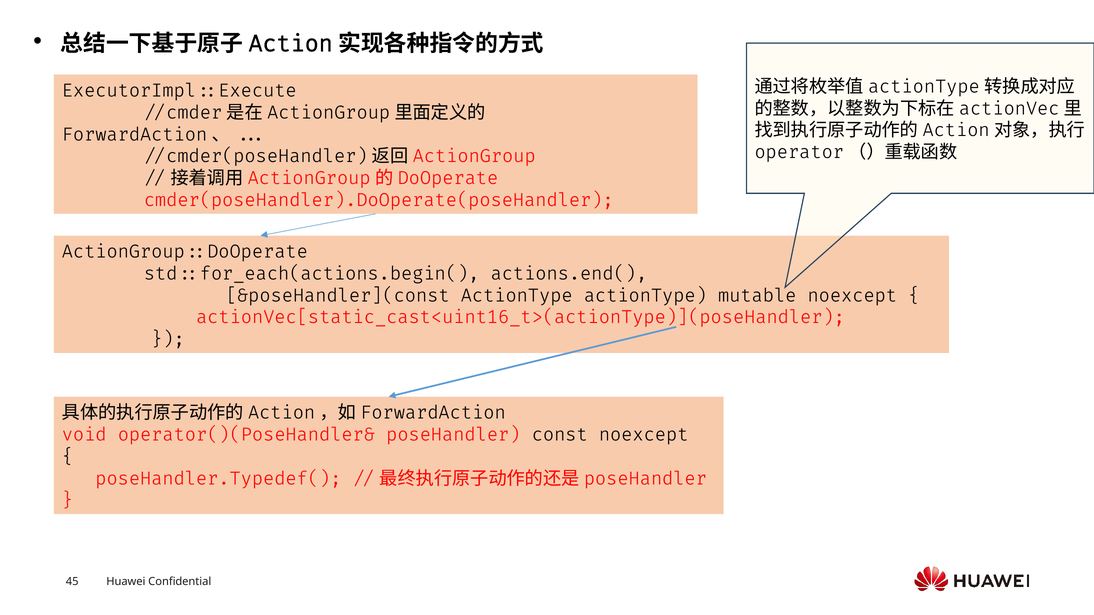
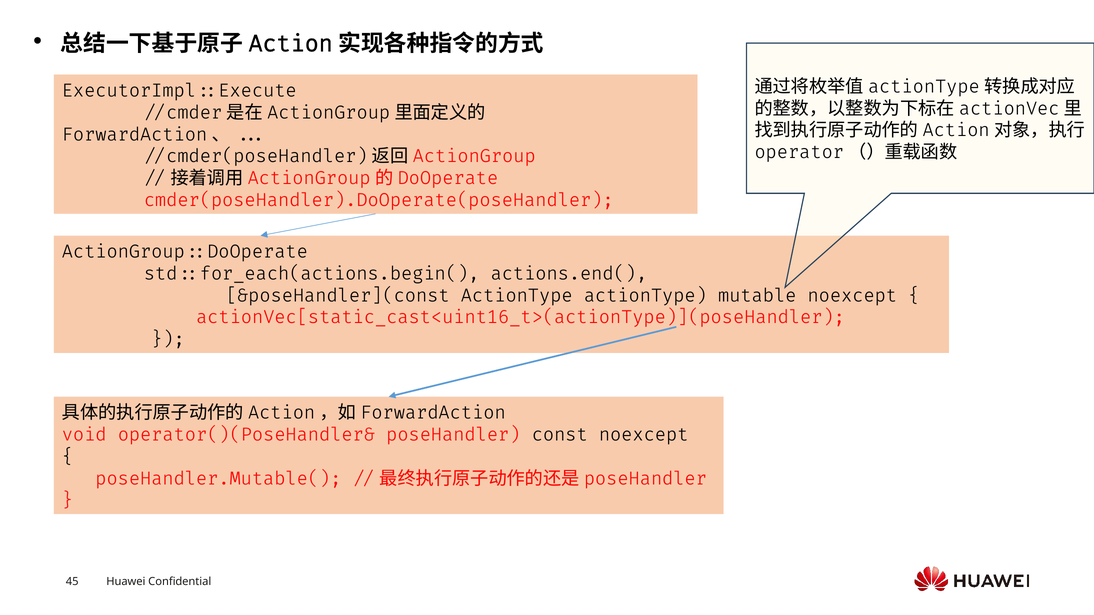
poseHandler.Typedef(: poseHandler.Typedef( -> poseHandler.Mutable(
